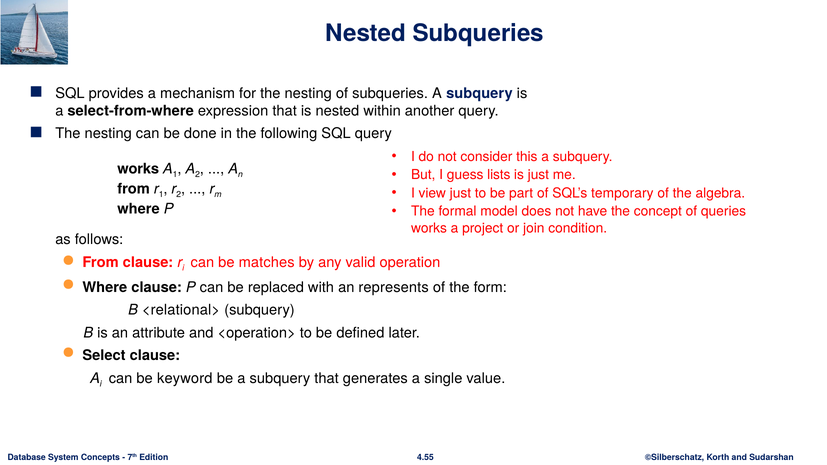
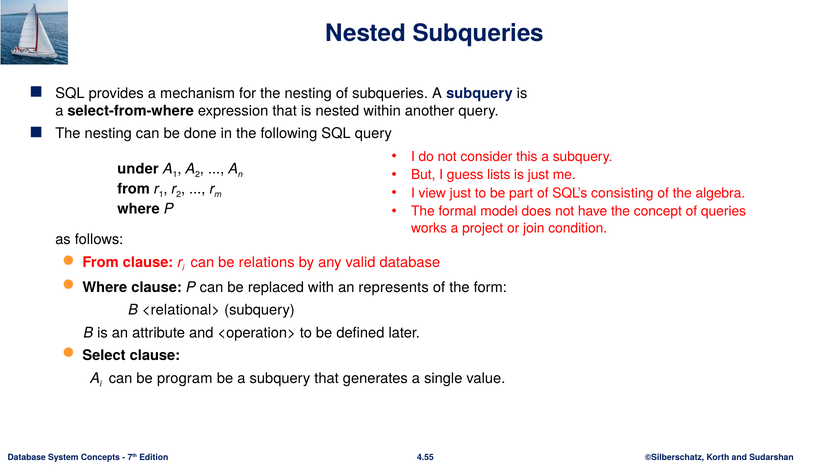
works at (138, 169): works -> under
temporary: temporary -> consisting
matches: matches -> relations
valid operation: operation -> database
keyword: keyword -> program
